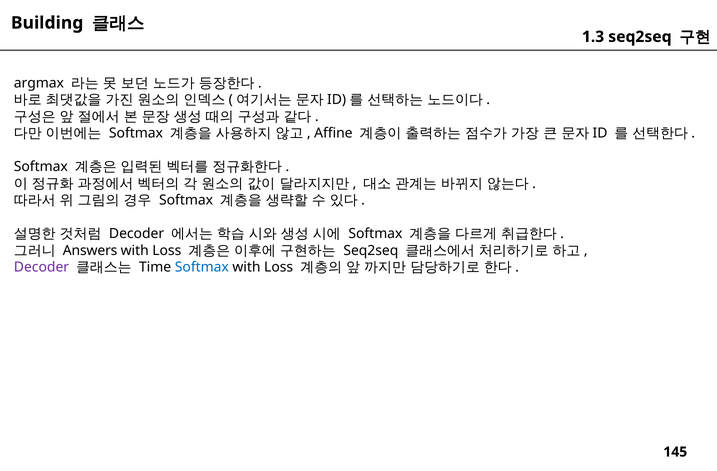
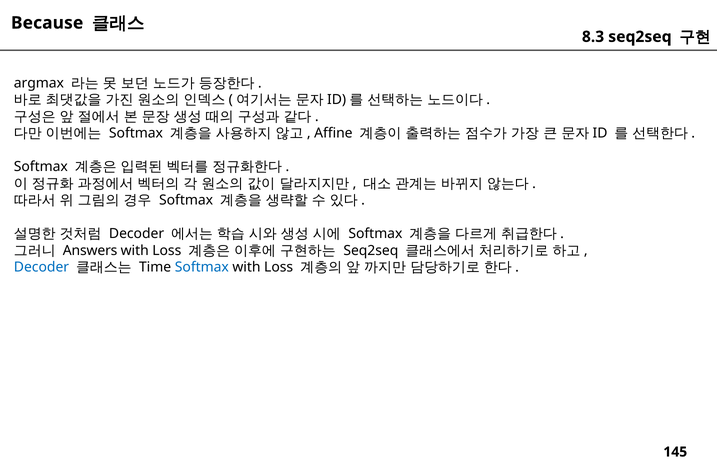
Building: Building -> Because
1.3: 1.3 -> 8.3
Decoder at (41, 267) colour: purple -> blue
